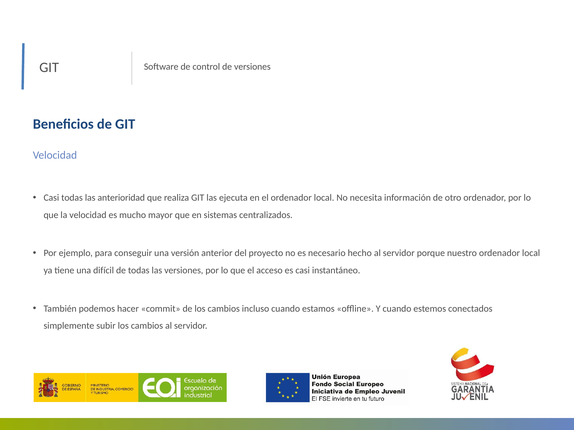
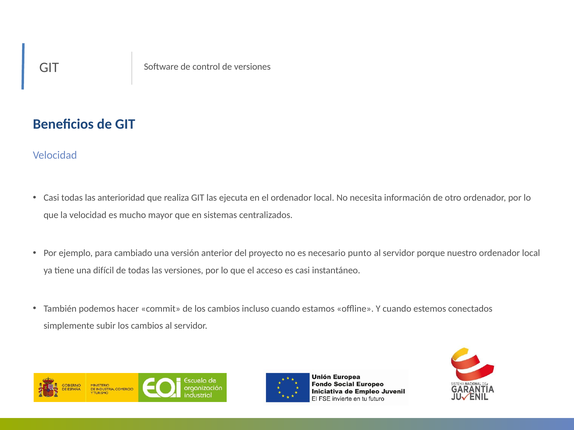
conseguir: conseguir -> cambiado
hecho: hecho -> punto
